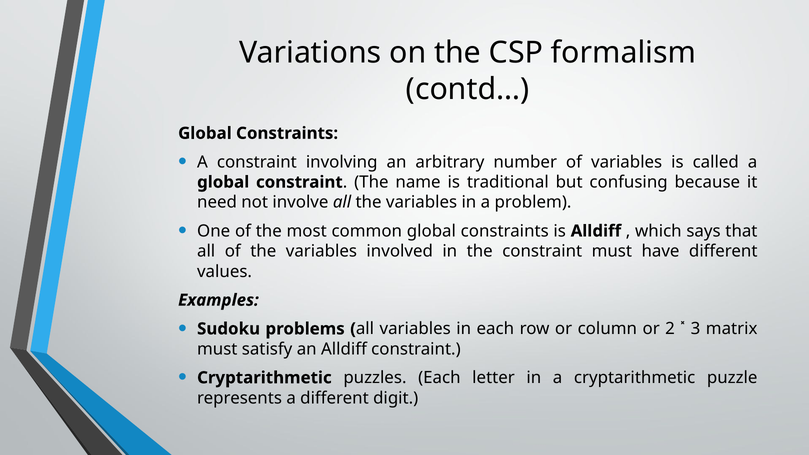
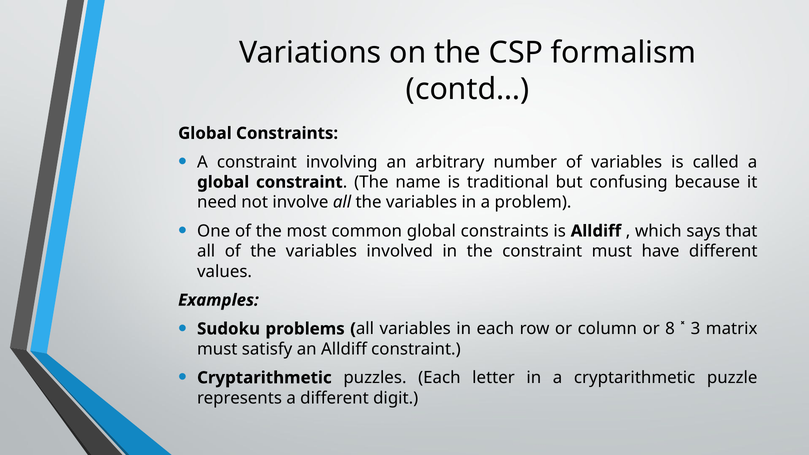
2: 2 -> 8
